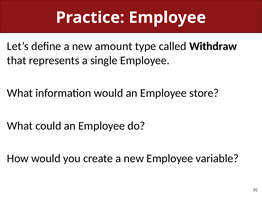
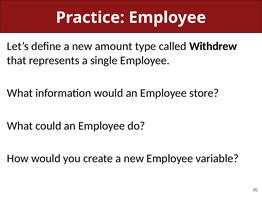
Withdraw: Withdraw -> Withdrew
